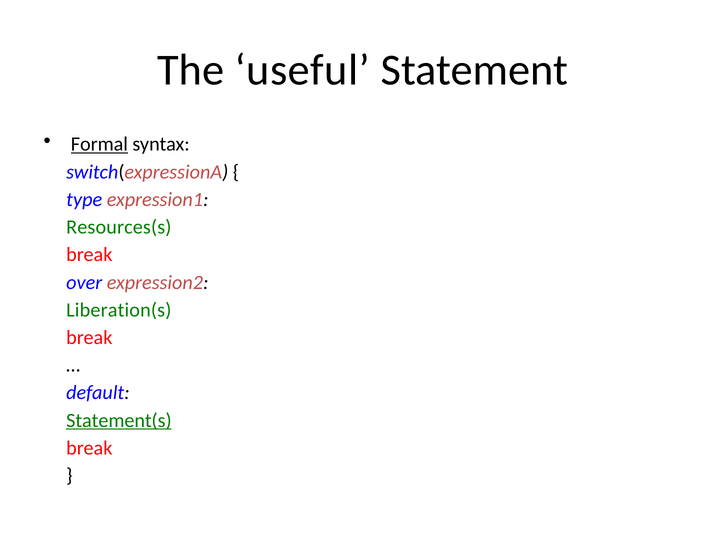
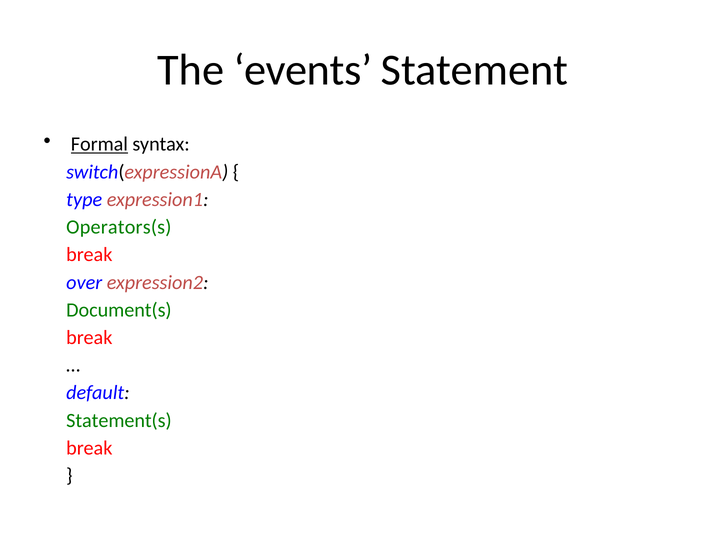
useful: useful -> events
Resources(s: Resources(s -> Operators(s
Liberation(s: Liberation(s -> Document(s
Statement(s underline: present -> none
